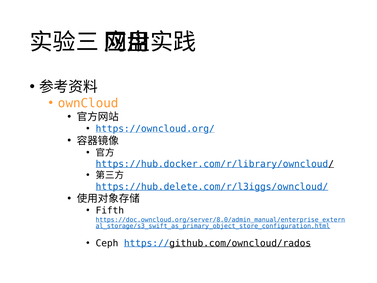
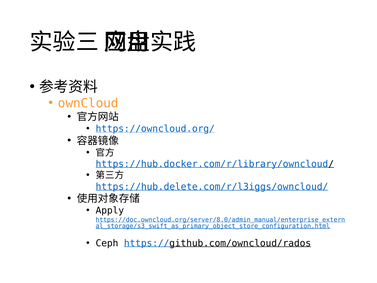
Fifth: Fifth -> Apply
